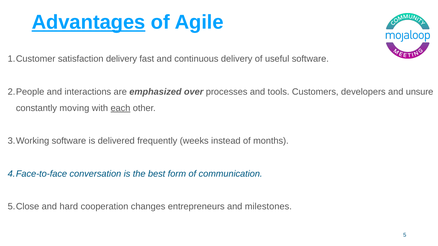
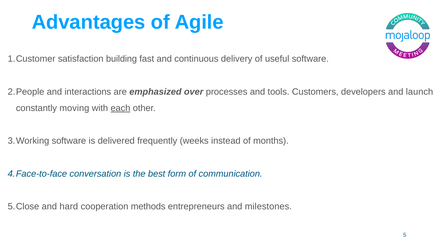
Advantages underline: present -> none
satisfaction delivery: delivery -> building
unsure: unsure -> launch
changes: changes -> methods
